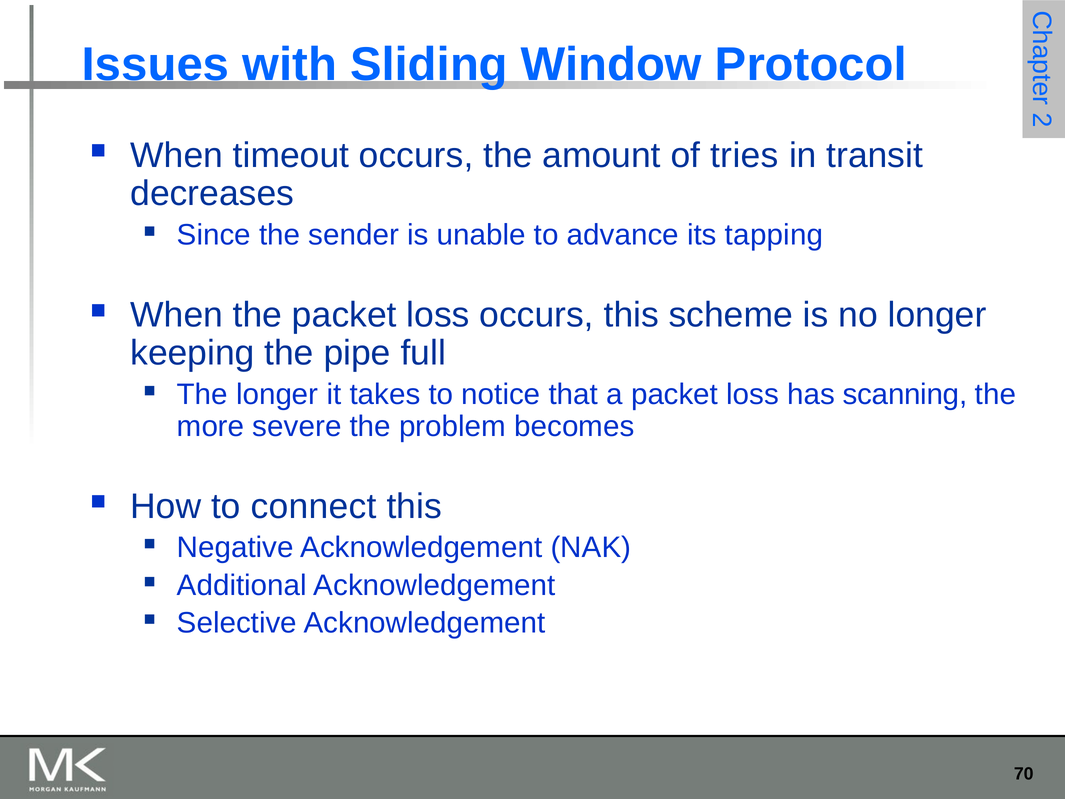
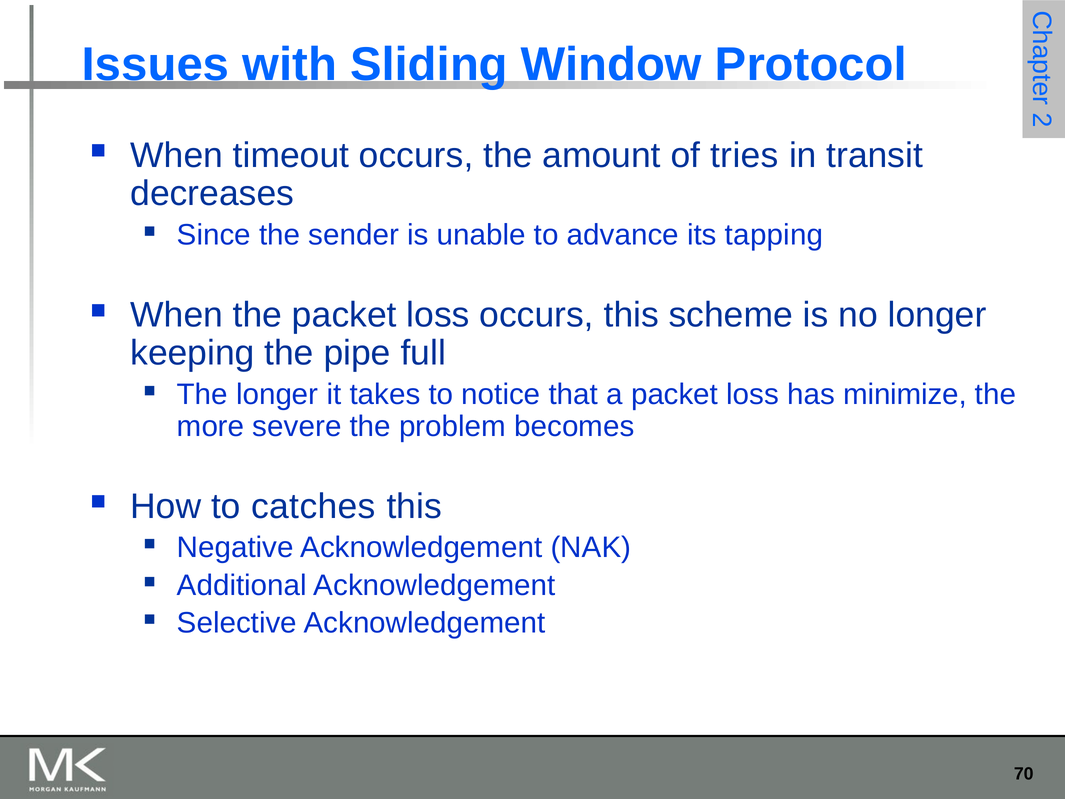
scanning: scanning -> minimize
connect: connect -> catches
